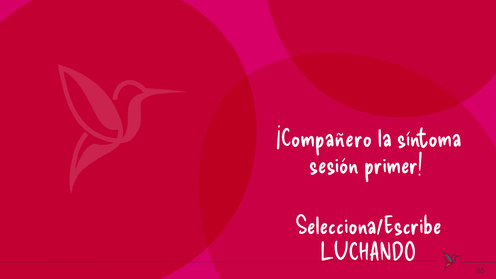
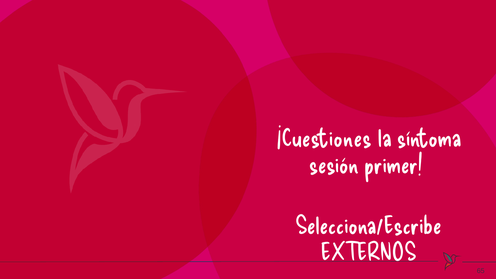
¡Compañero: ¡Compañero -> ¡Cuestiones
LUCHANDO: LUCHANDO -> EXTERNOS
